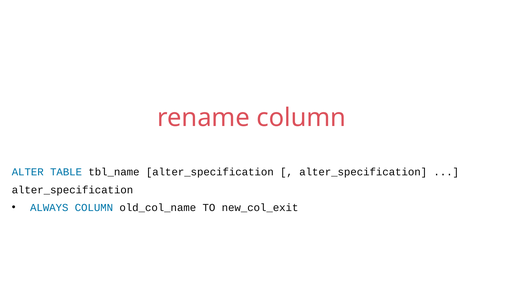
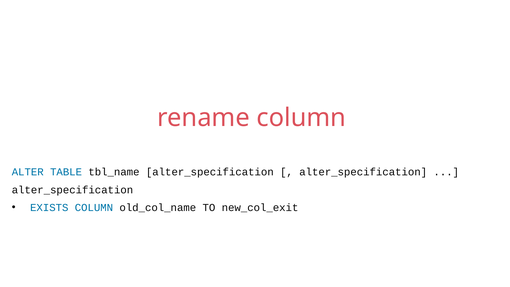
ALWAYS: ALWAYS -> EXISTS
